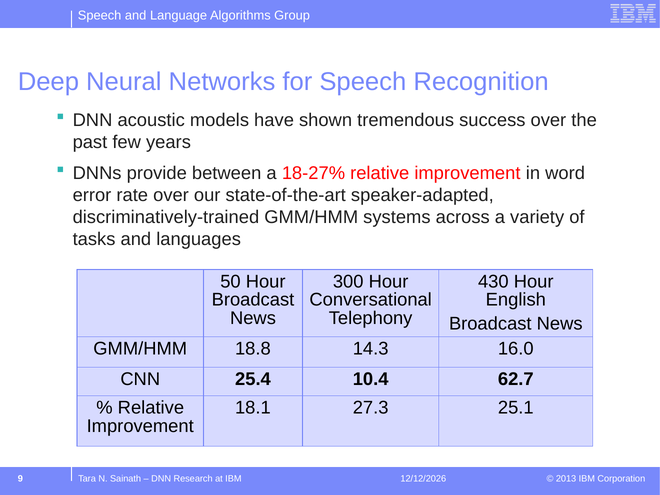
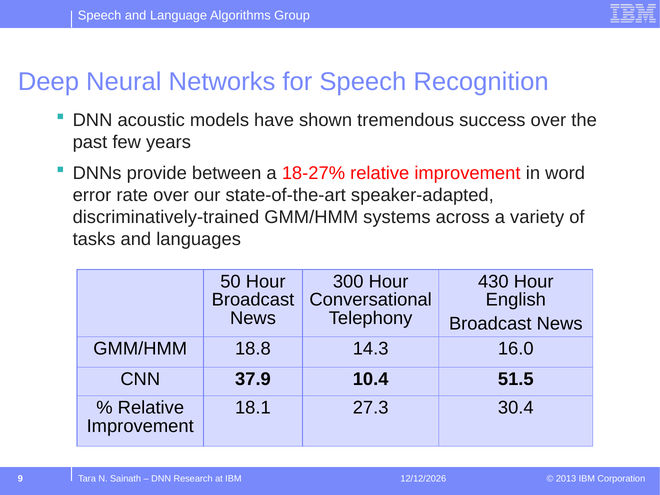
25.4: 25.4 -> 37.9
62.7: 62.7 -> 51.5
25.1: 25.1 -> 30.4
